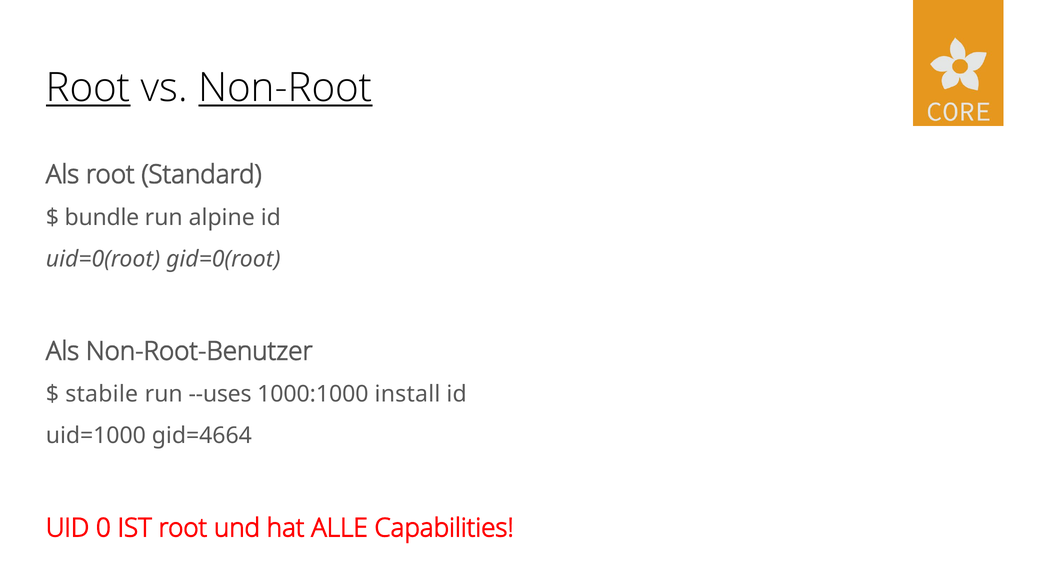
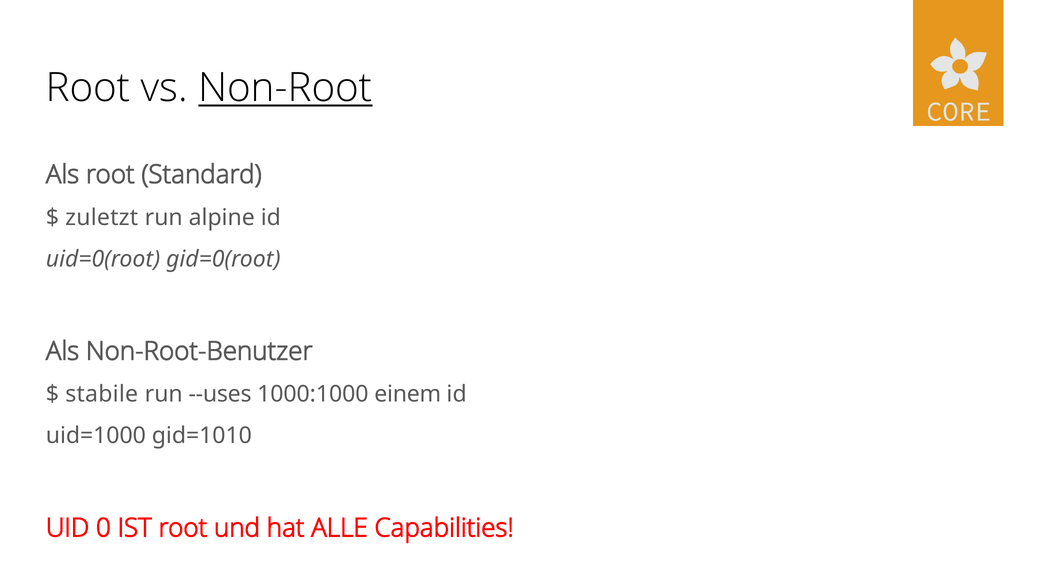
Root at (88, 88) underline: present -> none
bundle: bundle -> zuletzt
install: install -> einem
gid=4664: gid=4664 -> gid=1010
